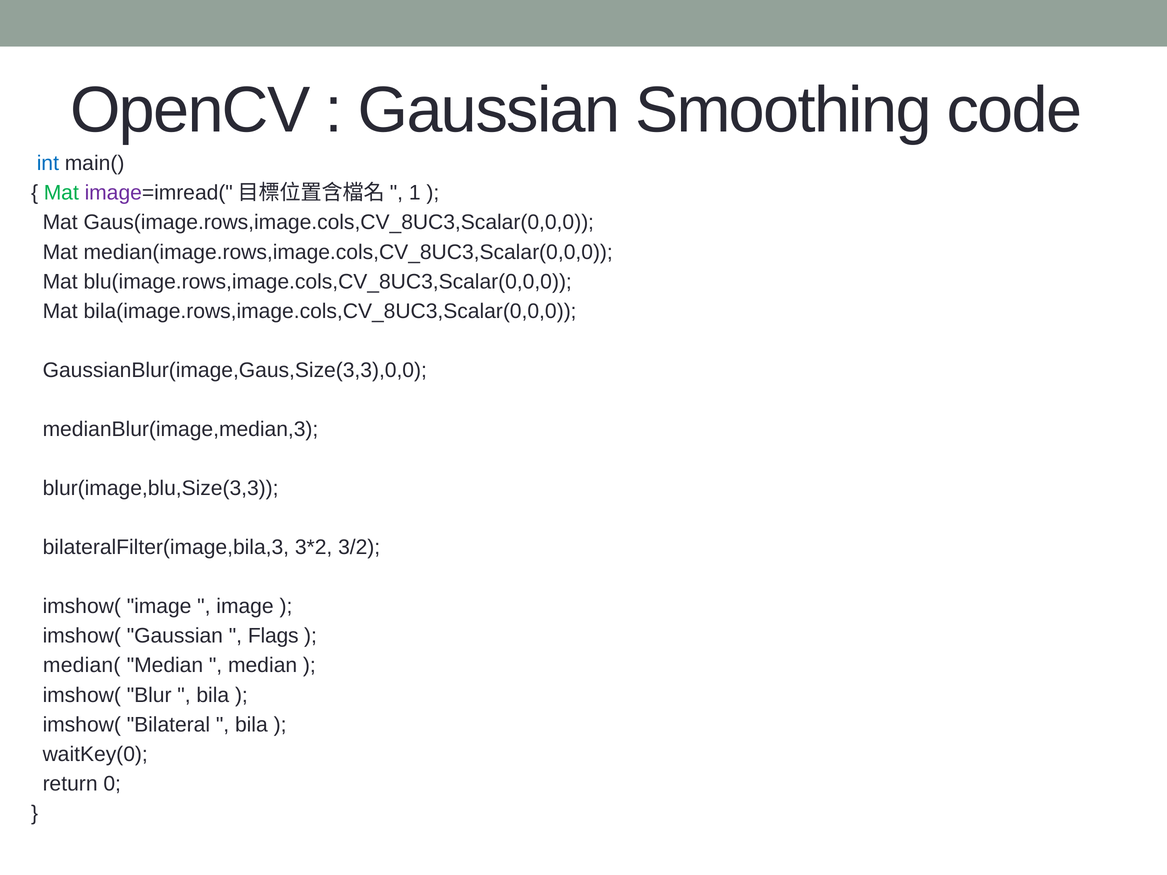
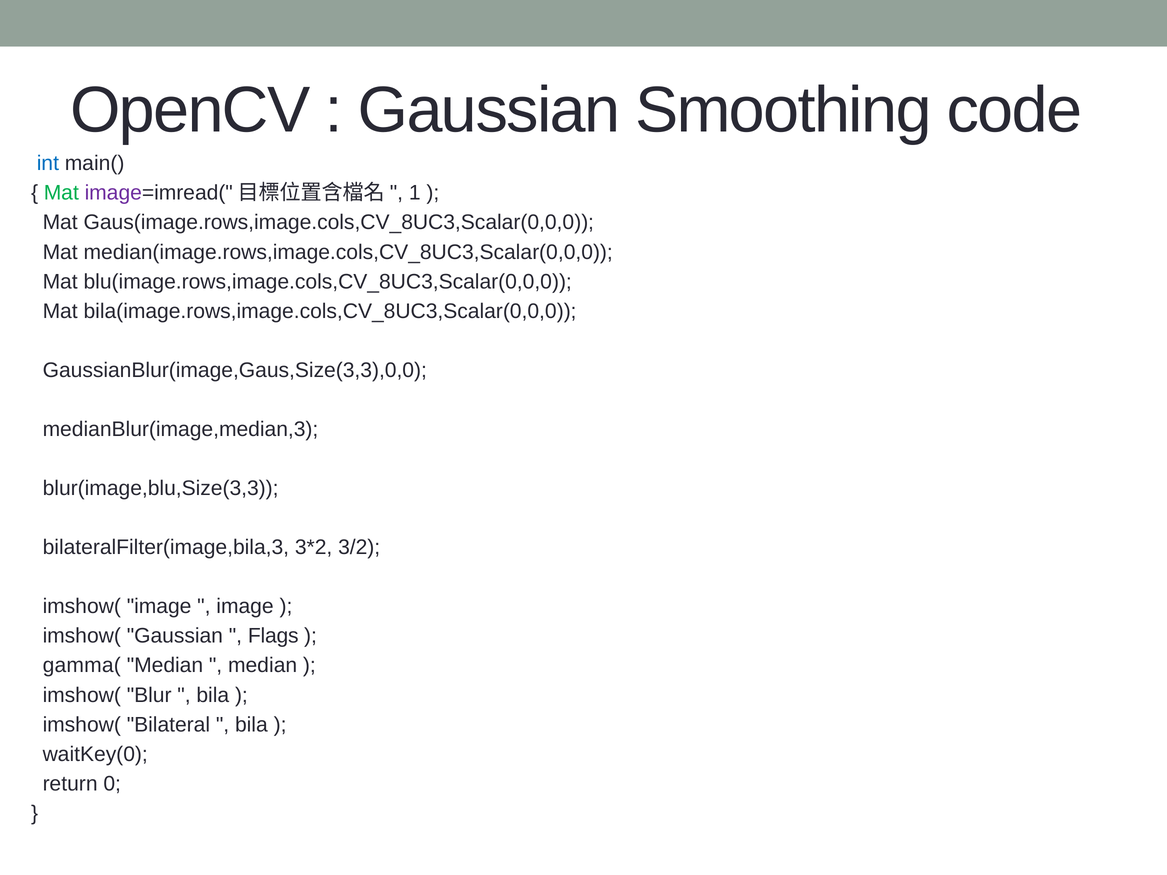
median(: median( -> gamma(
